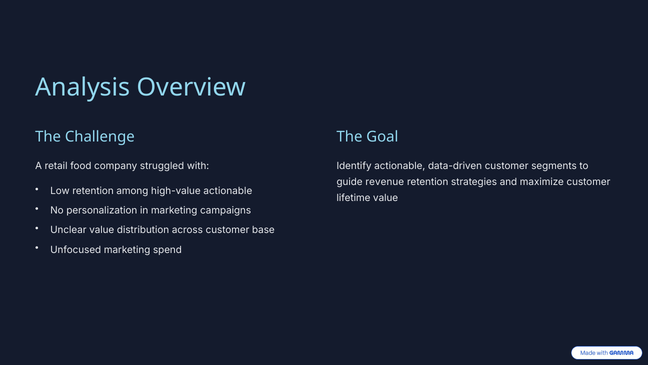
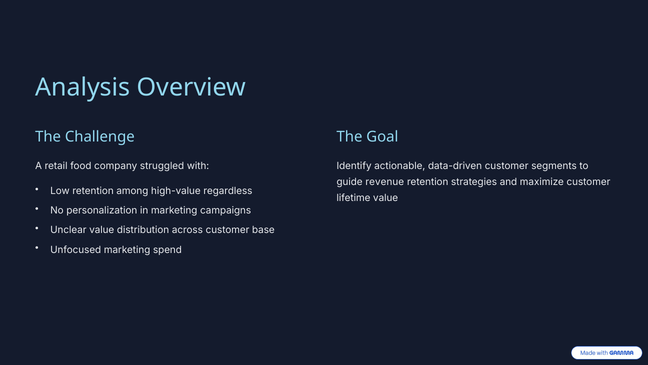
high-value actionable: actionable -> regardless
